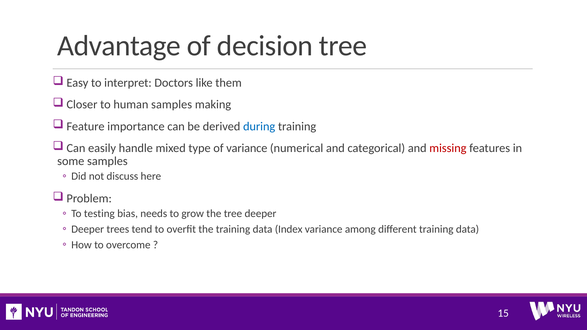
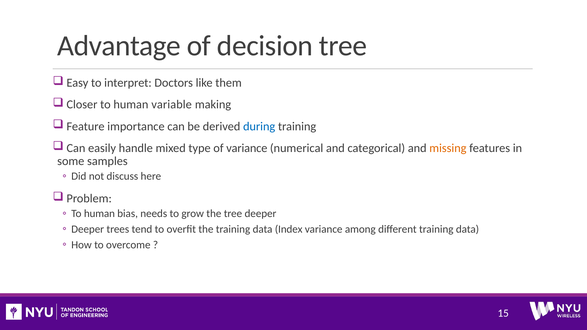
human samples: samples -> variable
missing colour: red -> orange
testing at (99, 214): testing -> human
